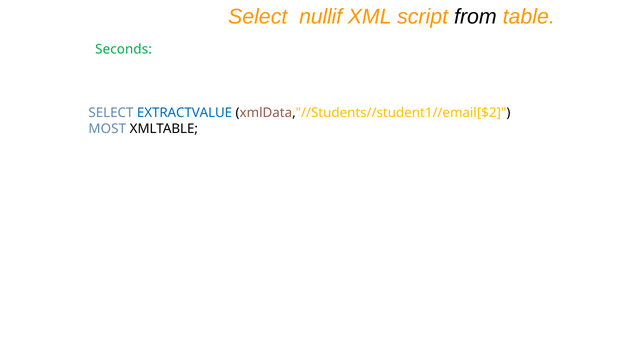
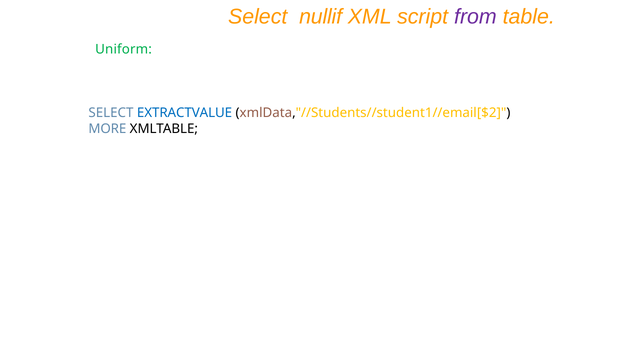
from colour: black -> purple
Seconds: Seconds -> Uniform
MOST: MOST -> MORE
